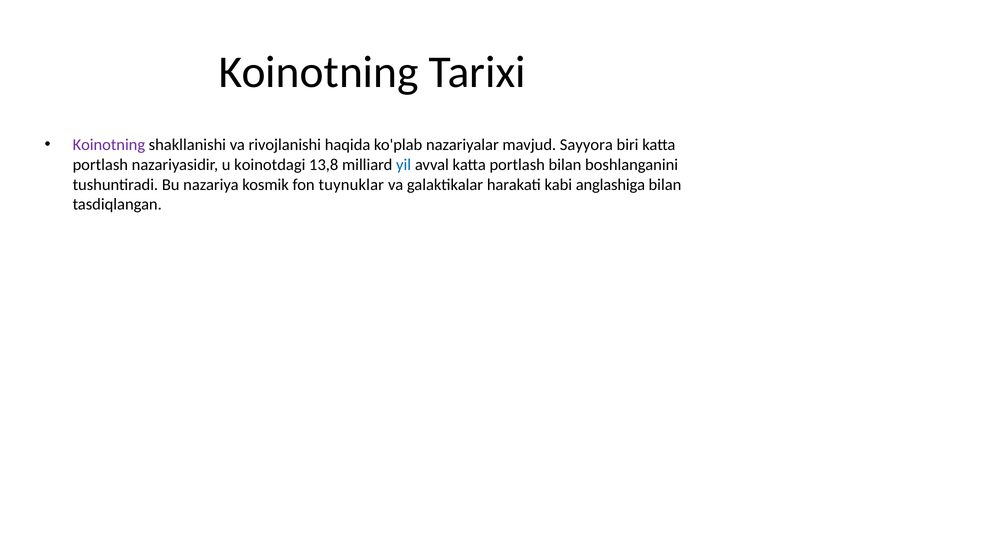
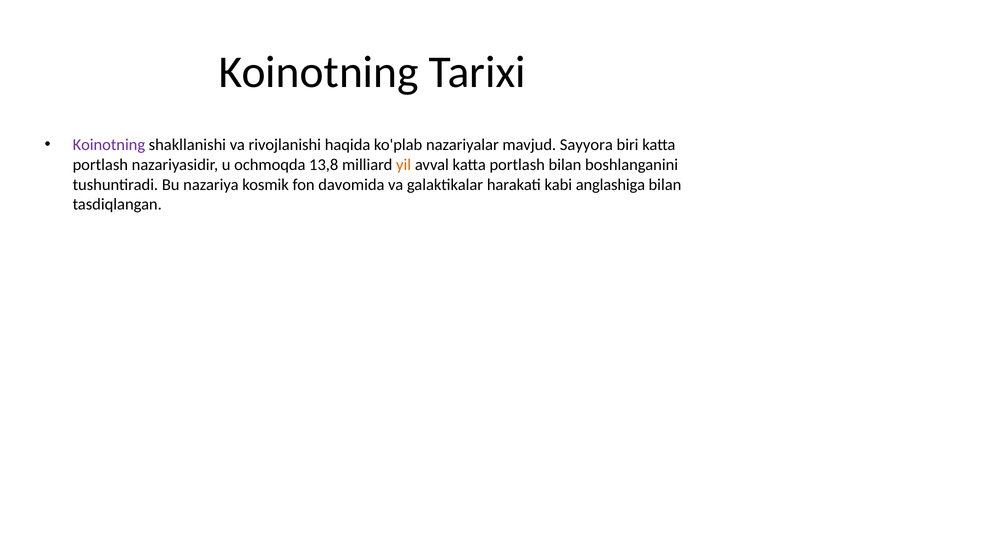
koinotdagi: koinotdagi -> ochmoqda
yil colour: blue -> orange
tuynuklar: tuynuklar -> davomida
